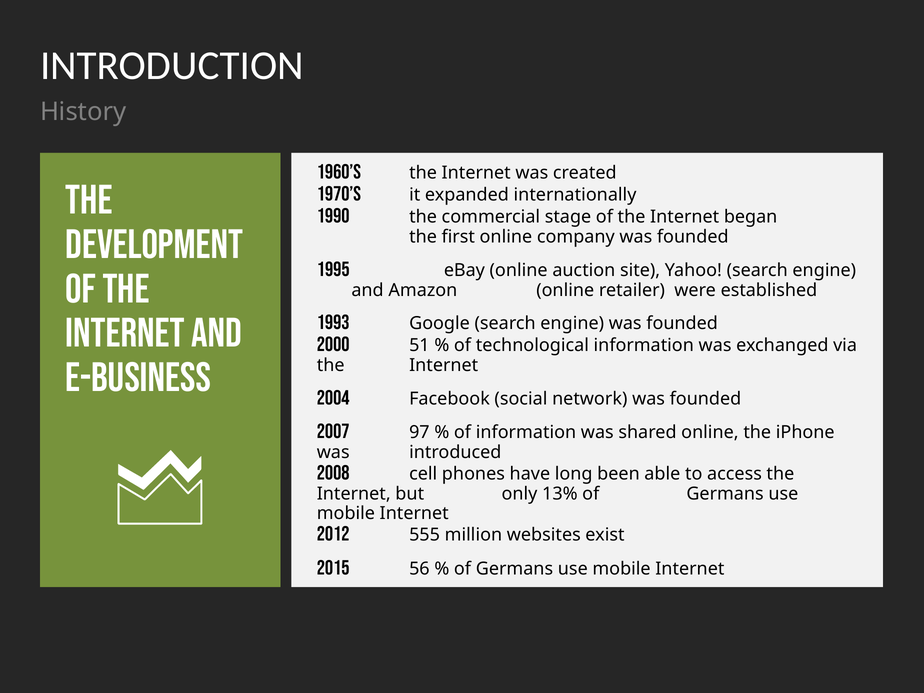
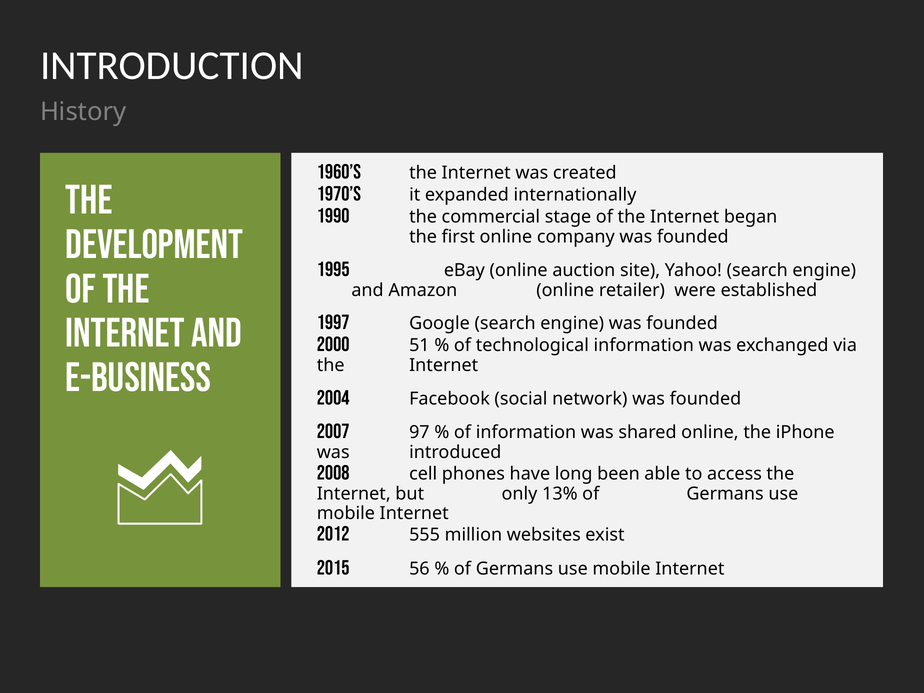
1993: 1993 -> 1997
